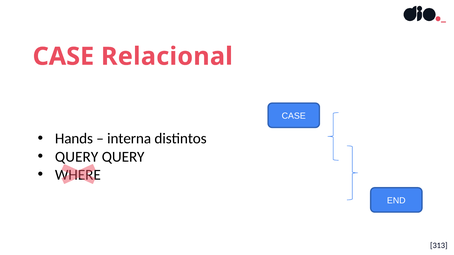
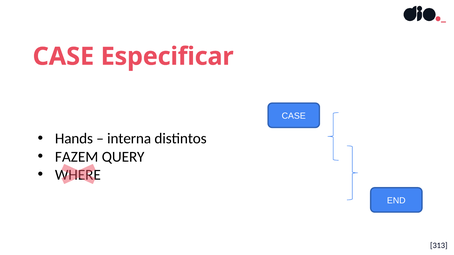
Relacional: Relacional -> Especificar
QUERY at (77, 157): QUERY -> FAZEM
